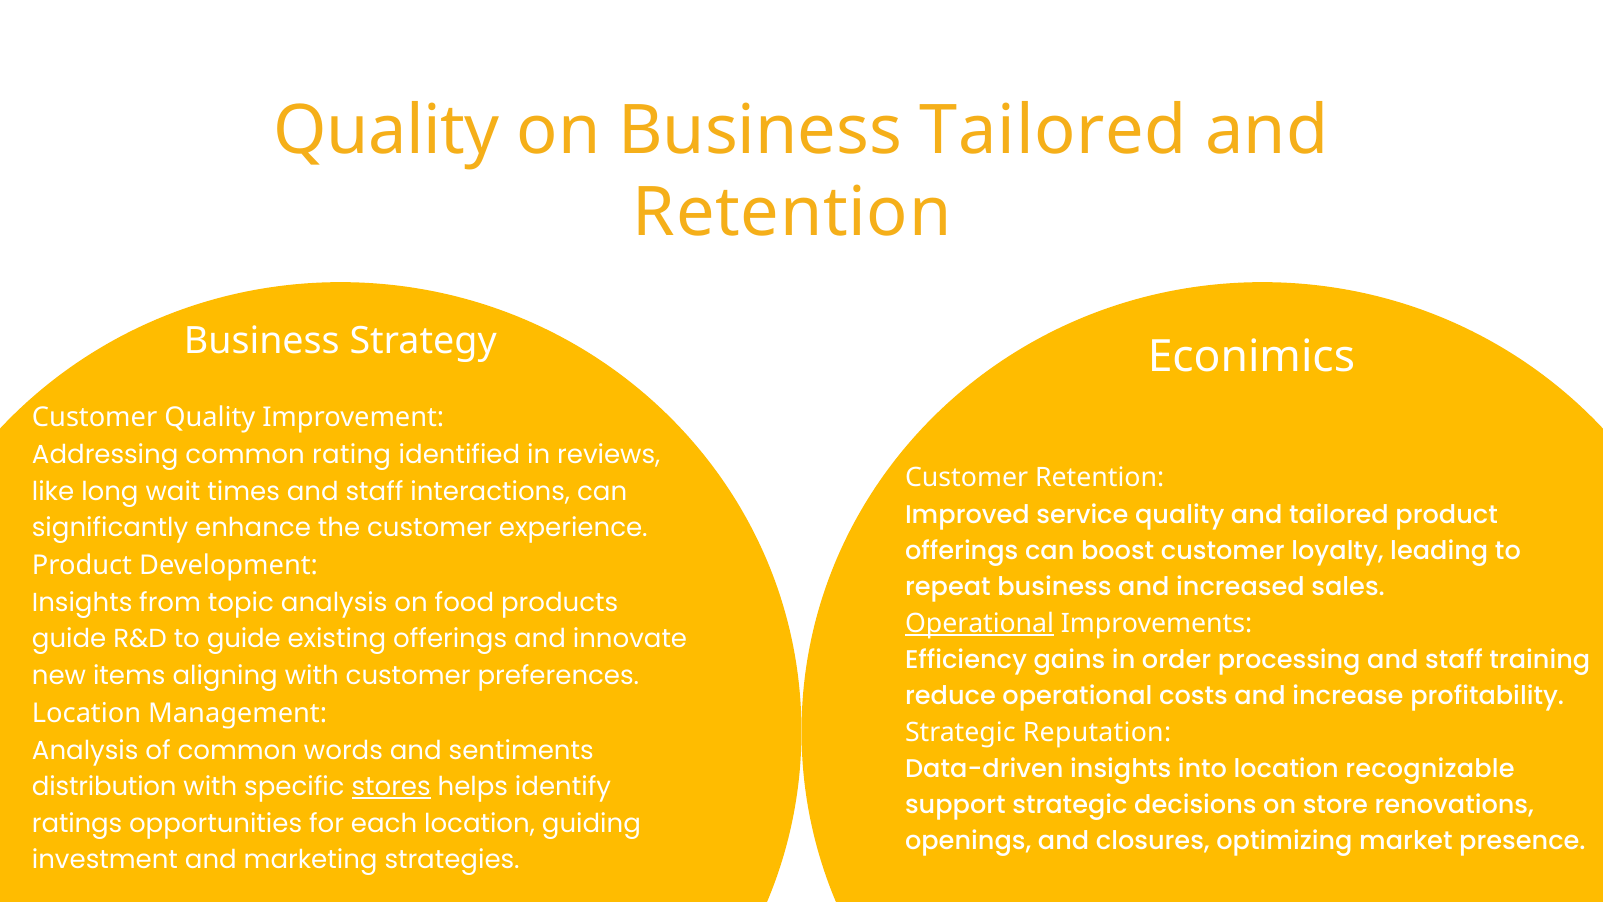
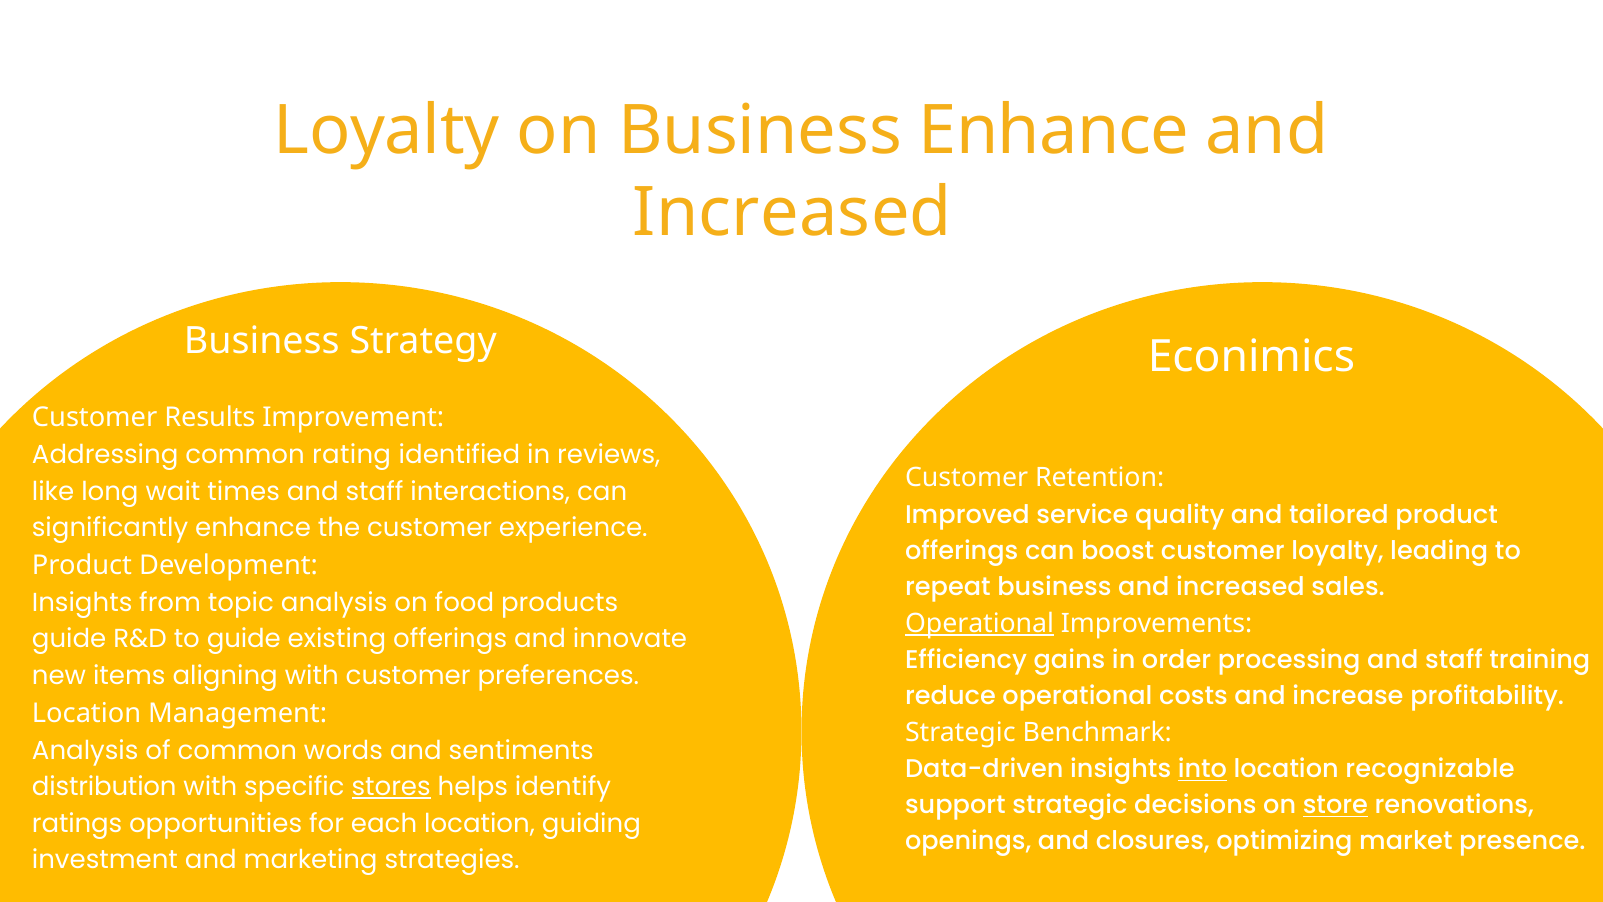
Quality at (387, 131): Quality -> Loyalty
Business Tailored: Tailored -> Enhance
Retention at (792, 213): Retention -> Increased
Customer Quality: Quality -> Results
Reputation: Reputation -> Benchmark
into underline: none -> present
store underline: none -> present
